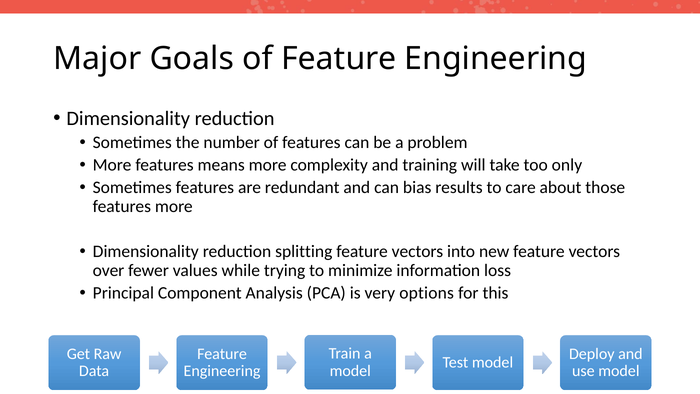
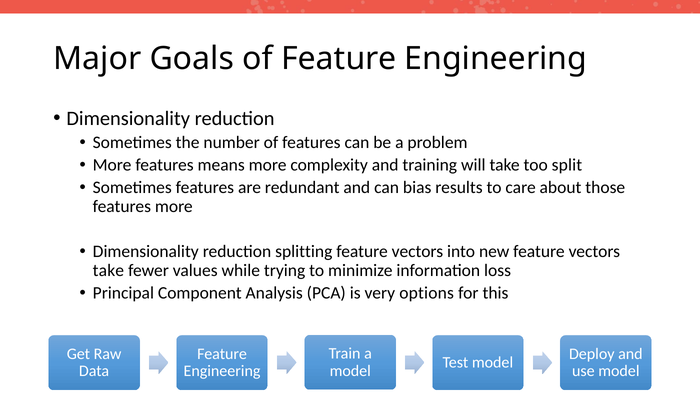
only: only -> split
over at (109, 270): over -> take
